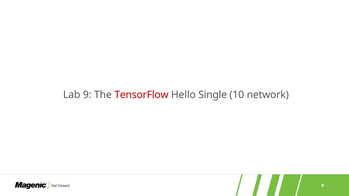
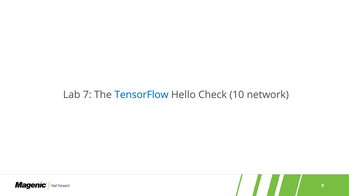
Lab 9: 9 -> 7
TensorFlow colour: red -> blue
Single: Single -> Check
